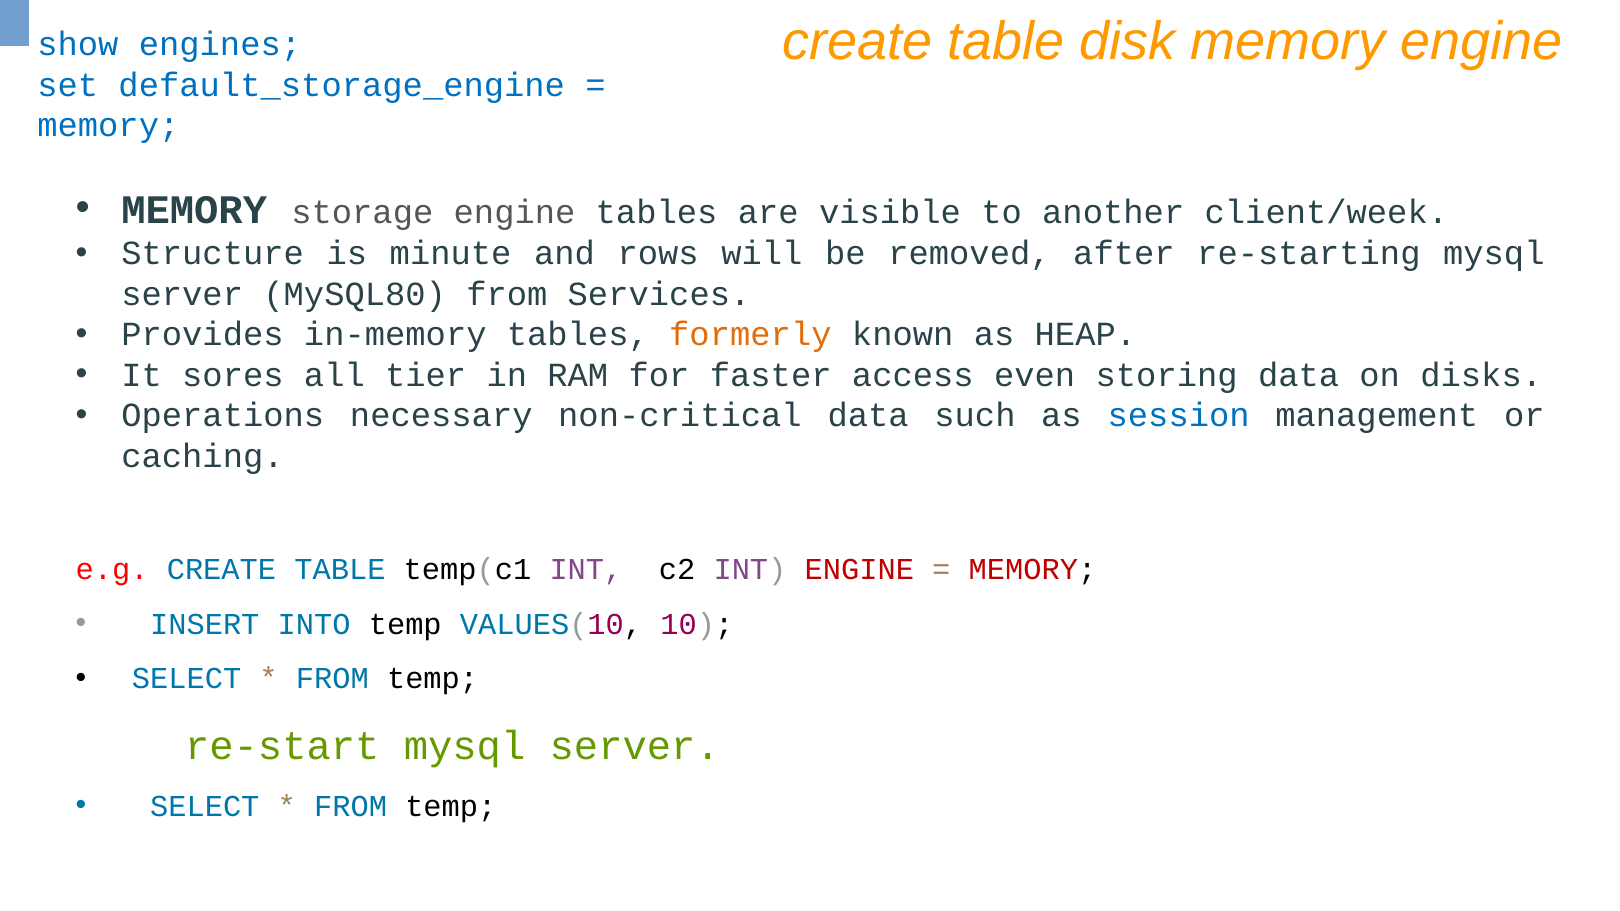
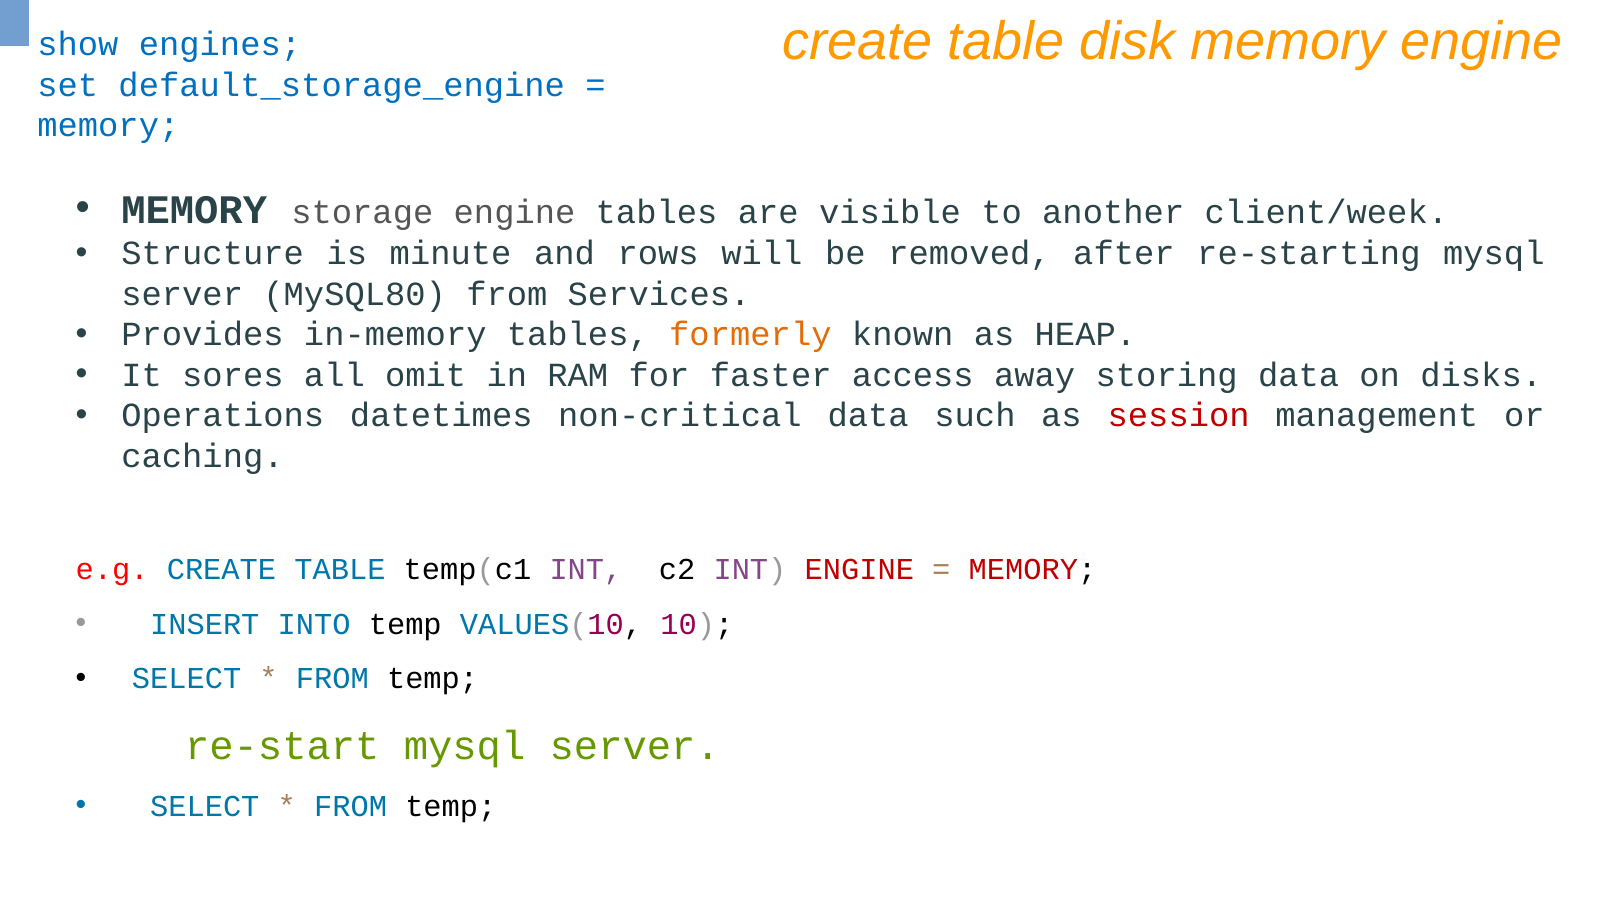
tier: tier -> omit
even: even -> away
necessary: necessary -> datetimes
session colour: blue -> red
